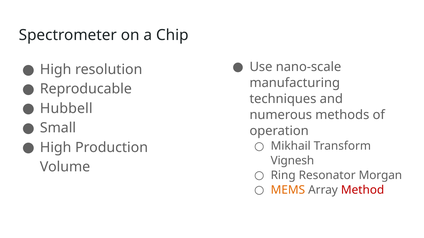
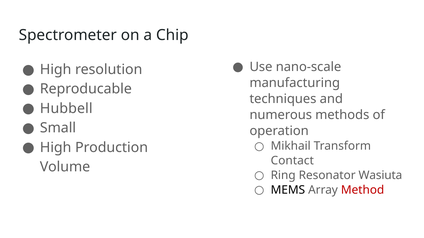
Vignesh: Vignesh -> Contact
Morgan: Morgan -> Wasiuta
MEMS colour: orange -> black
